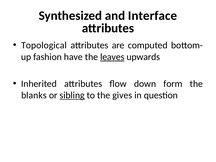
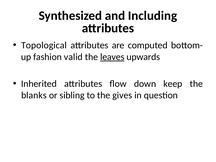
Interface: Interface -> Including
have: have -> valid
form: form -> keep
sibling underline: present -> none
